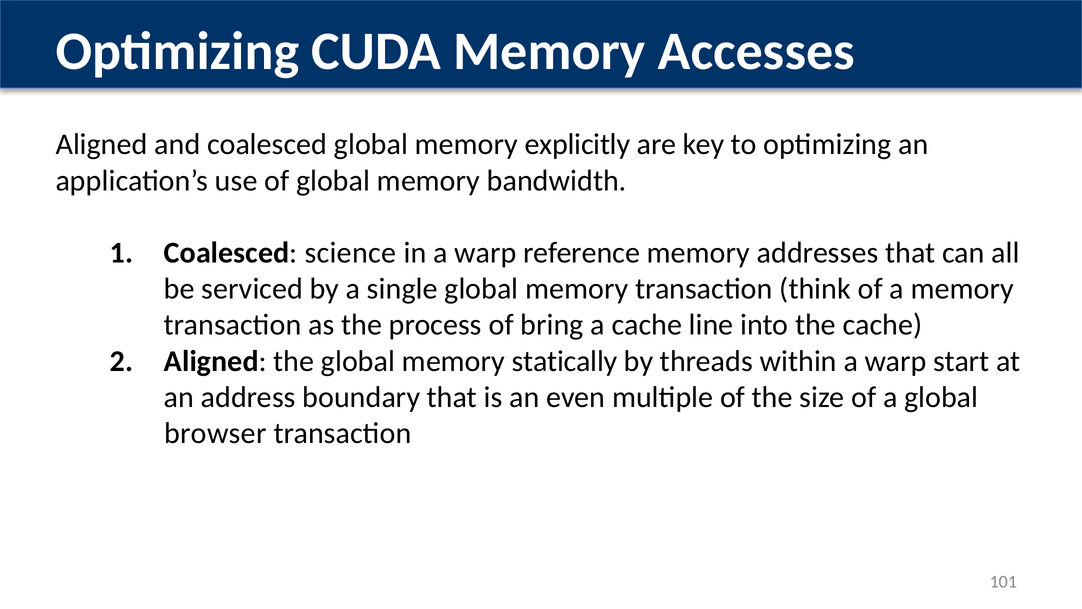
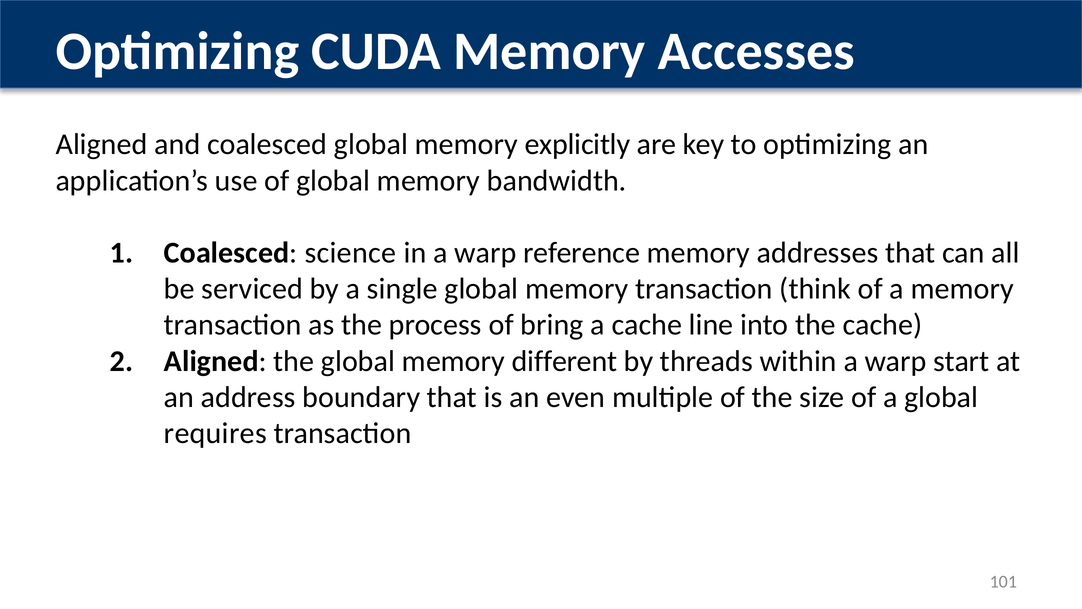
statically: statically -> different
browser: browser -> requires
